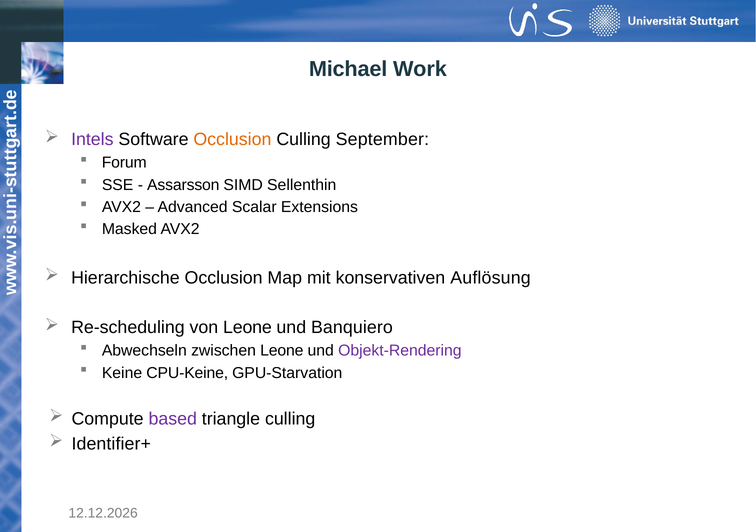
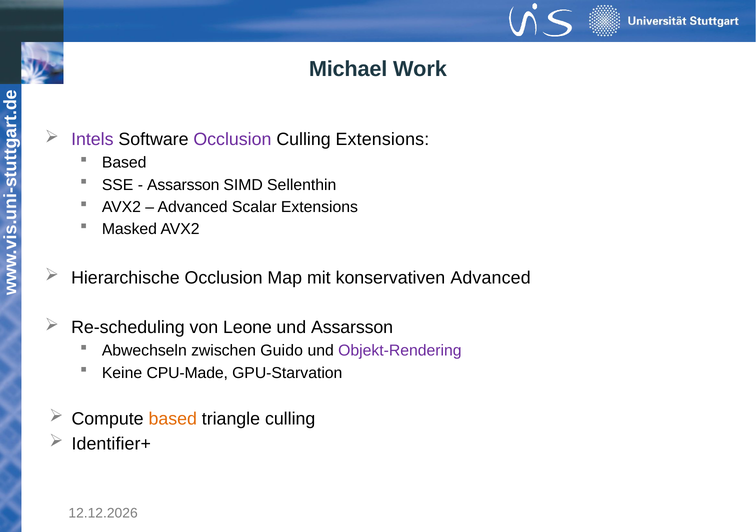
Occlusion at (232, 140) colour: orange -> purple
Culling September: September -> Extensions
Forum at (124, 163): Forum -> Based
konservativen Auflösung: Auflösung -> Advanced
und Banquiero: Banquiero -> Assarsson
zwischen Leone: Leone -> Guido
CPU-Keine: CPU-Keine -> CPU-Made
based at (173, 419) colour: purple -> orange
